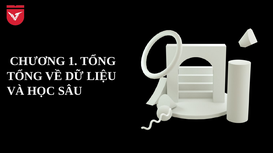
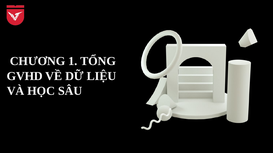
TỔNG at (25, 76): TỔNG -> GVHD
